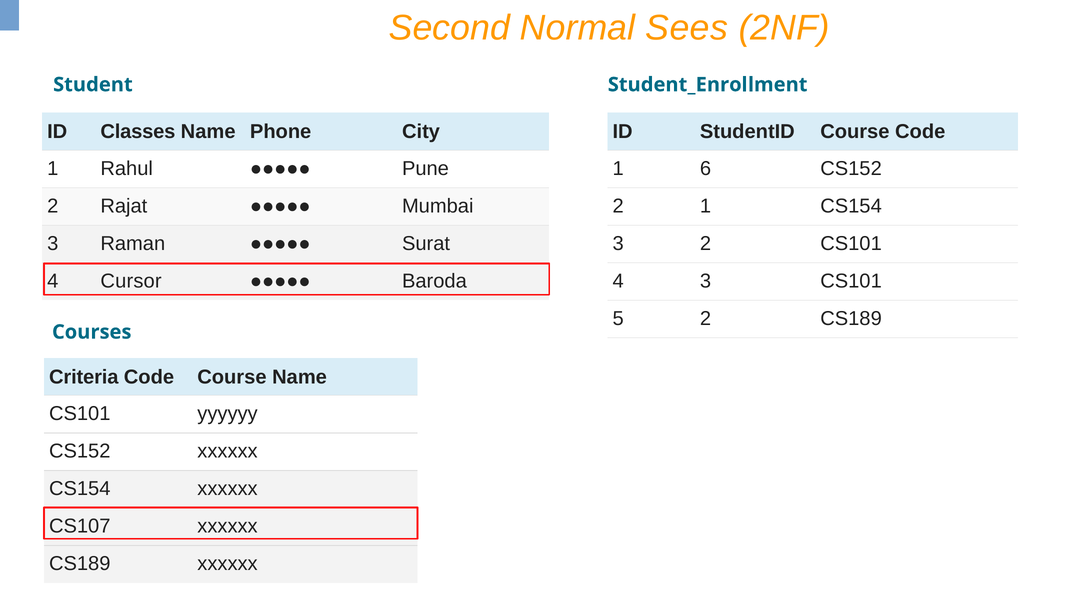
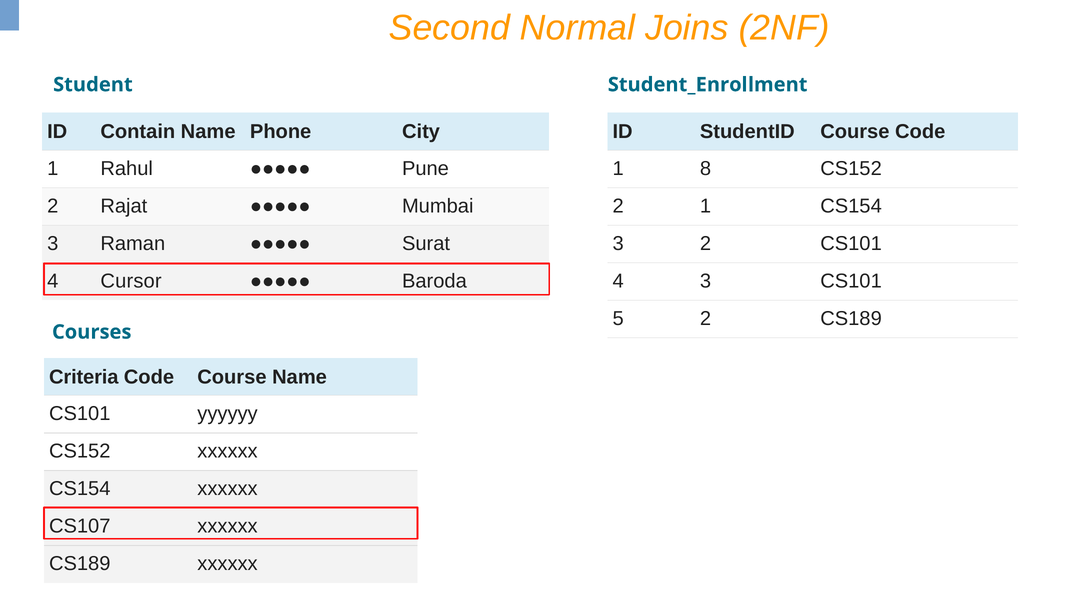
Sees: Sees -> Joins
Classes: Classes -> Contain
6: 6 -> 8
